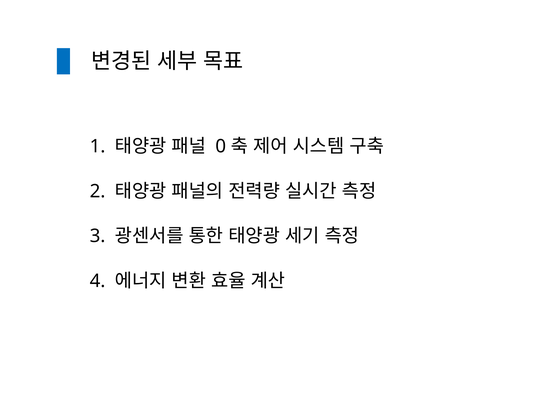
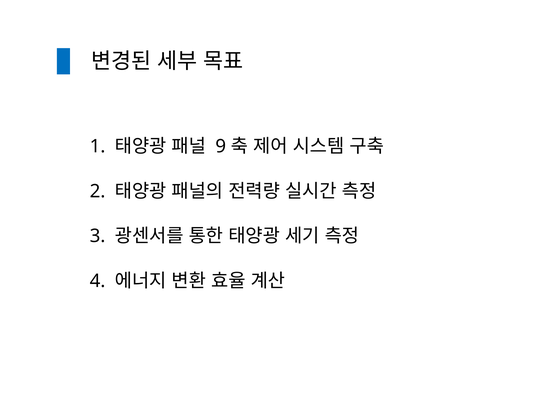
0: 0 -> 9
